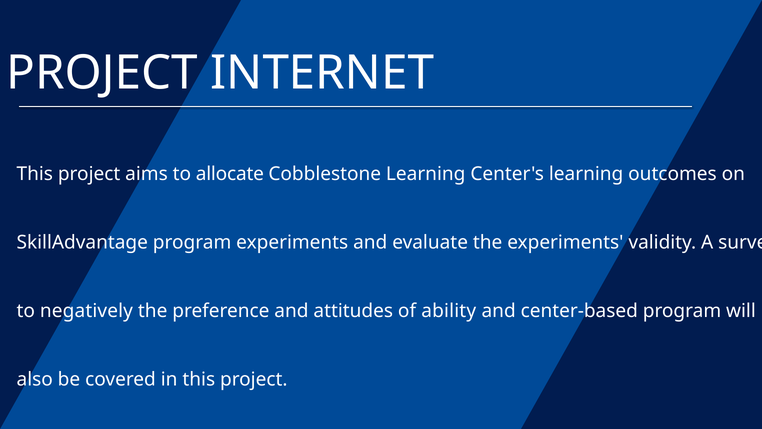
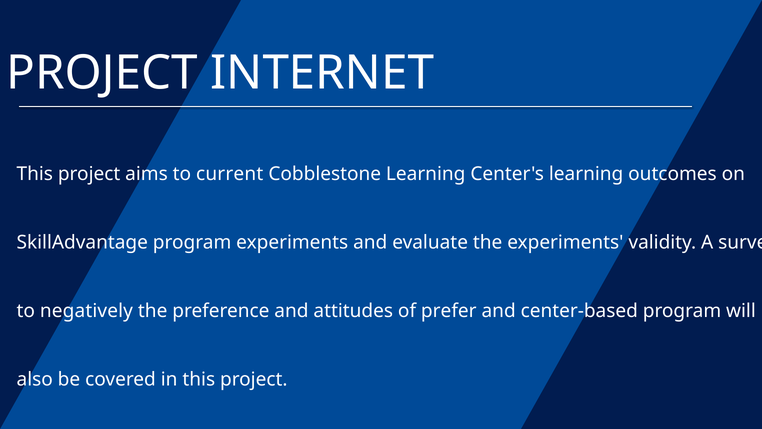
allocate: allocate -> current
ability: ability -> prefer
